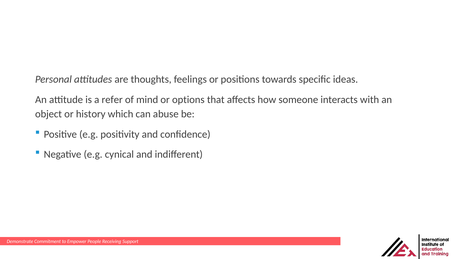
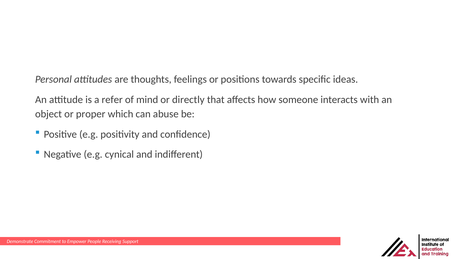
options: options -> directly
history: history -> proper
